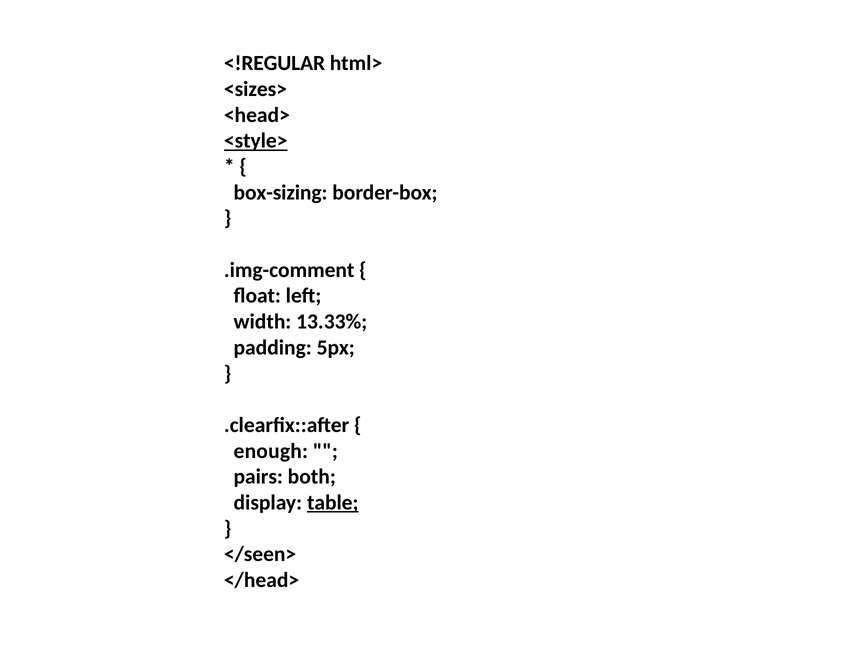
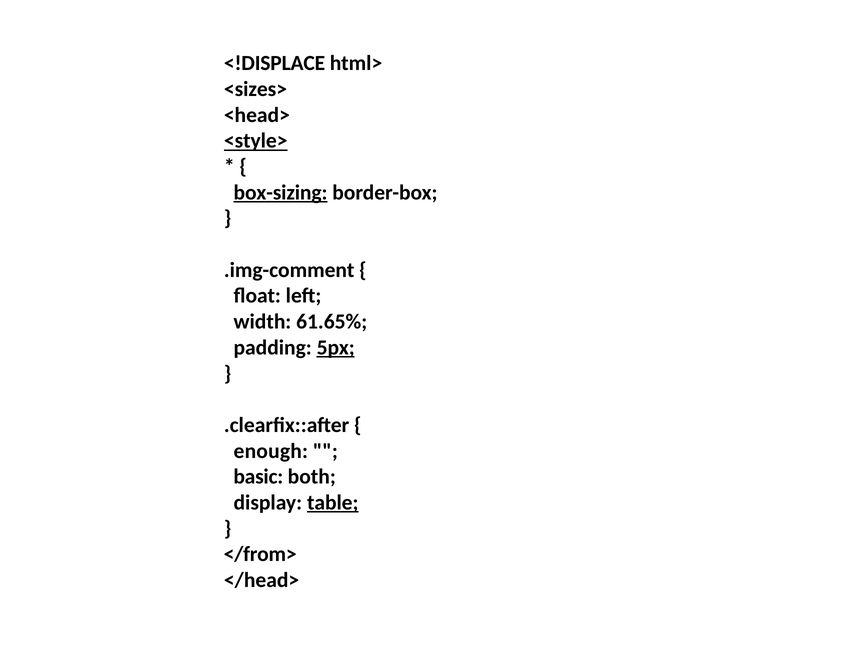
<!REGULAR: <!REGULAR -> <!DISPLACE
box-sizing underline: none -> present
13.33%: 13.33% -> 61.65%
5px underline: none -> present
pairs: pairs -> basic
</seen>: </seen> -> </from>
